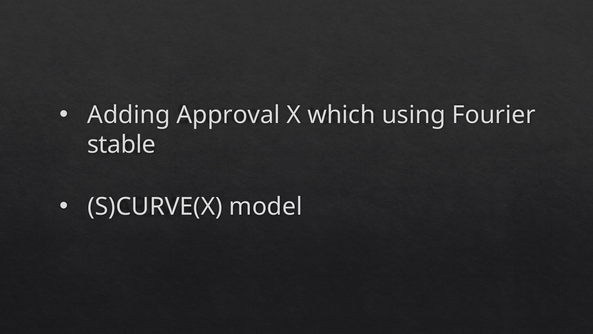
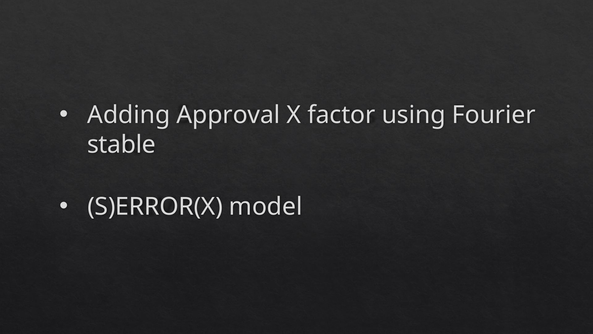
which: which -> factor
S)CURVE(X: S)CURVE(X -> S)ERROR(X
